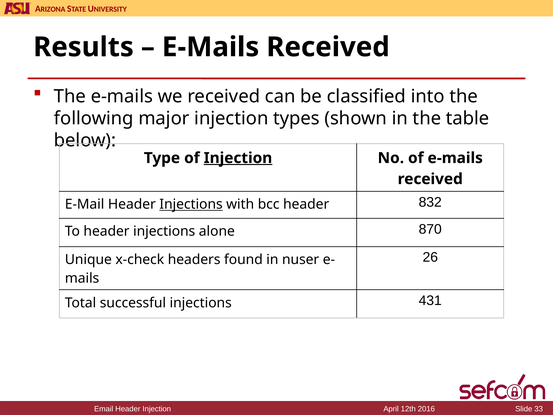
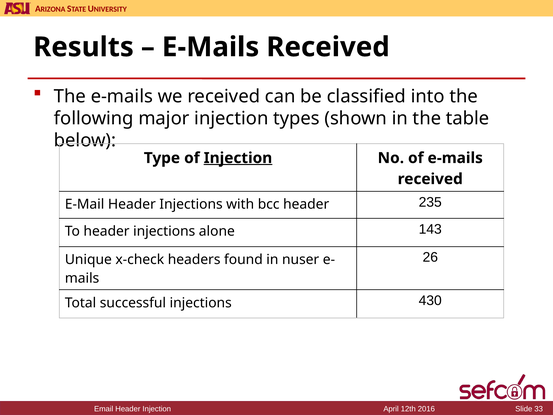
Injections at (191, 204) underline: present -> none
832: 832 -> 235
870: 870 -> 143
431: 431 -> 430
